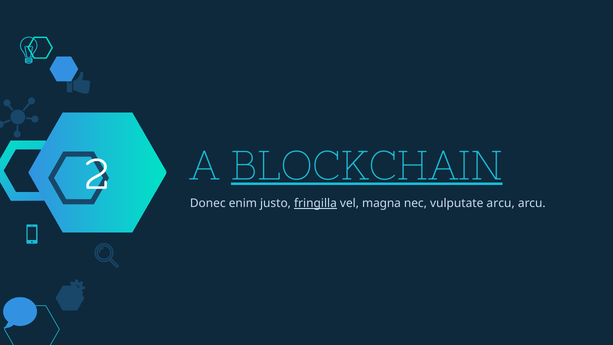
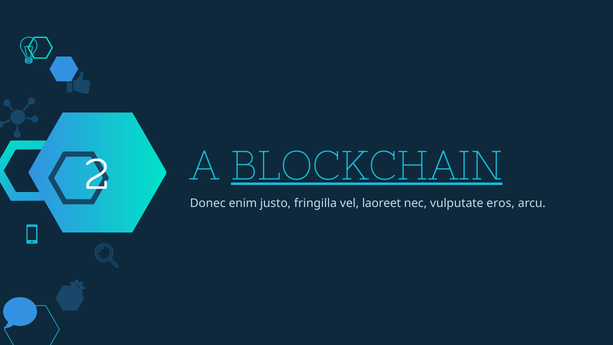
fringilla underline: present -> none
magna: magna -> laoreet
vulputate arcu: arcu -> eros
